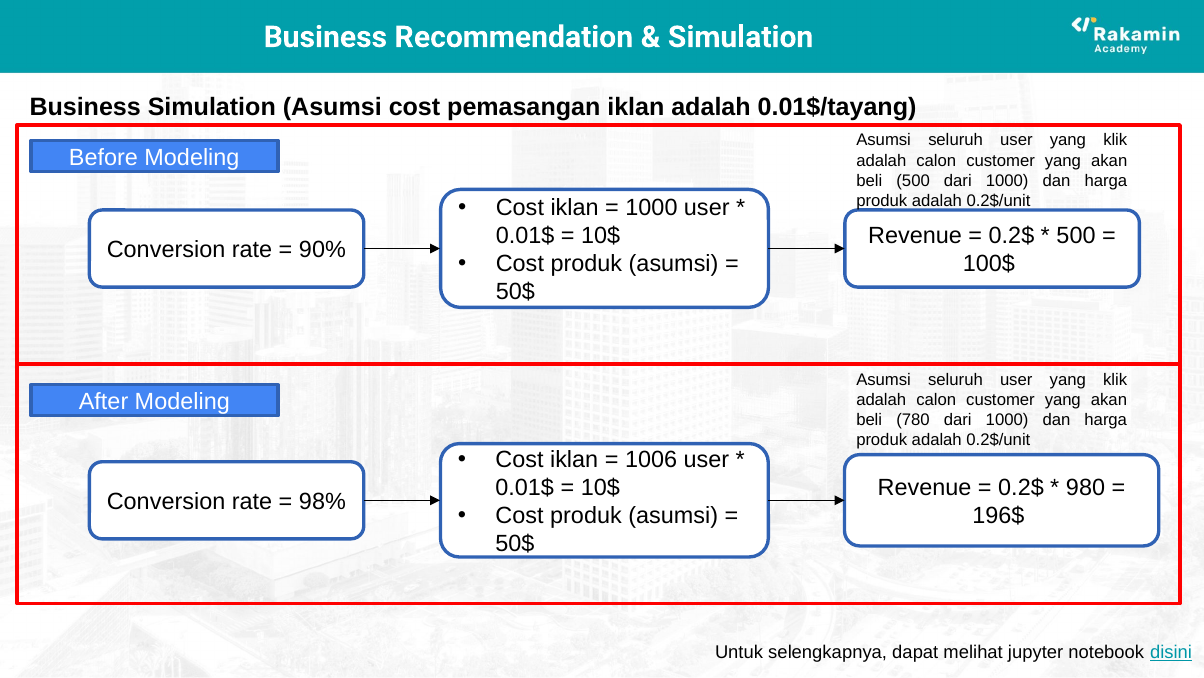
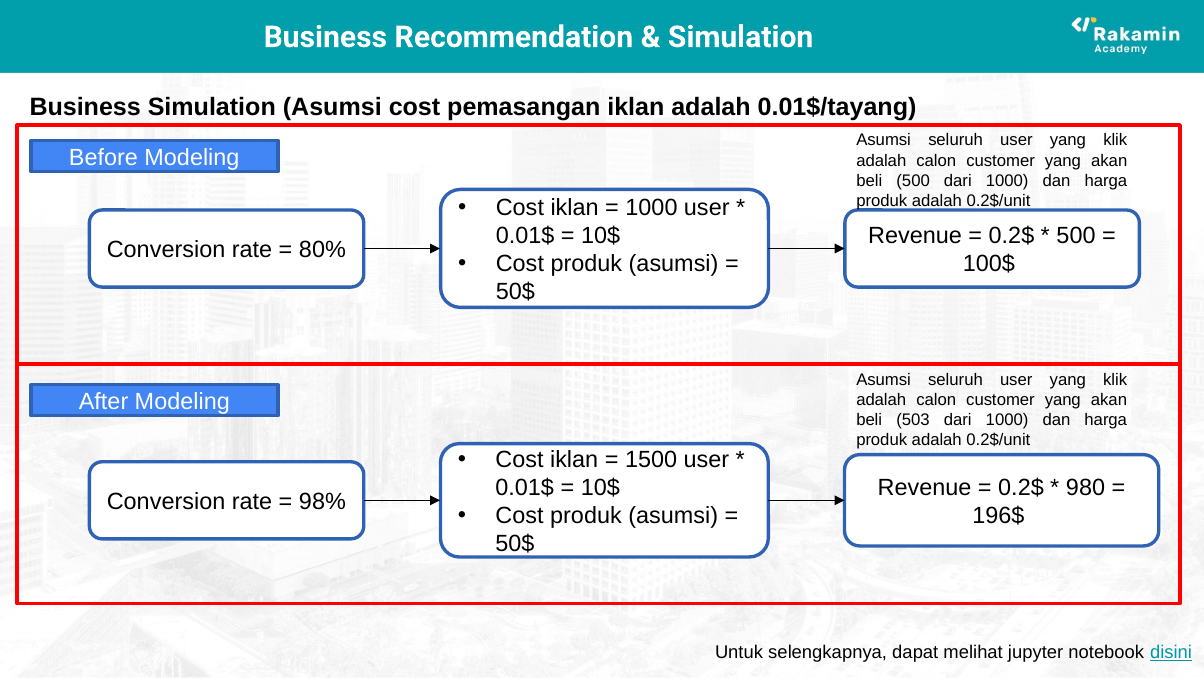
90%: 90% -> 80%
780: 780 -> 503
1006: 1006 -> 1500
